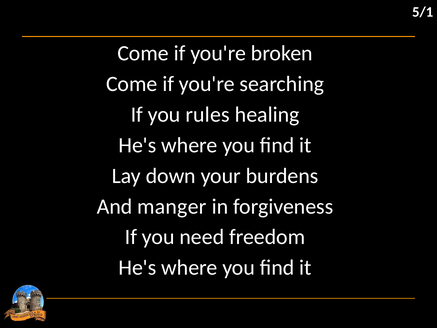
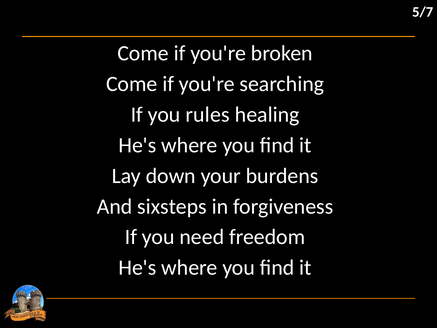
5/1: 5/1 -> 5/7
manger: manger -> sixsteps
